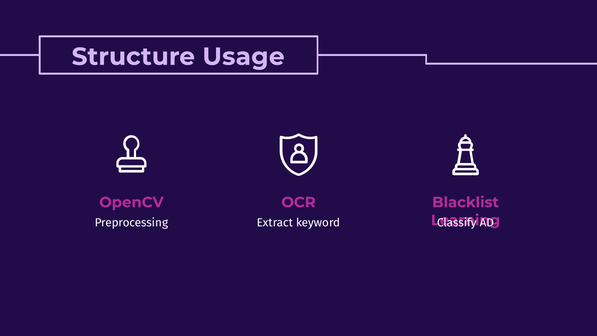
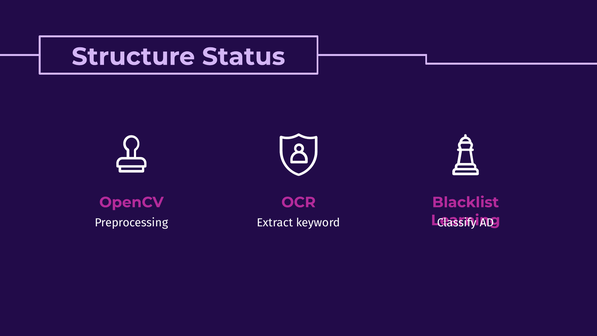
Usage: Usage -> Status
